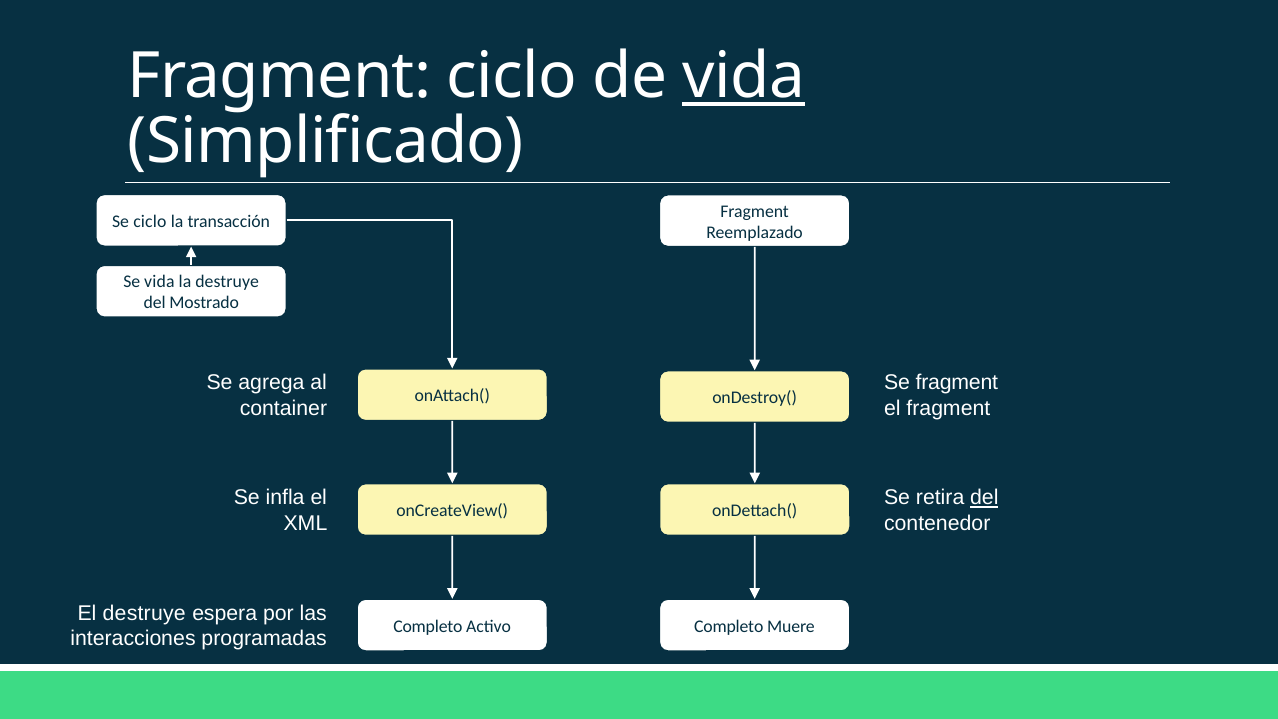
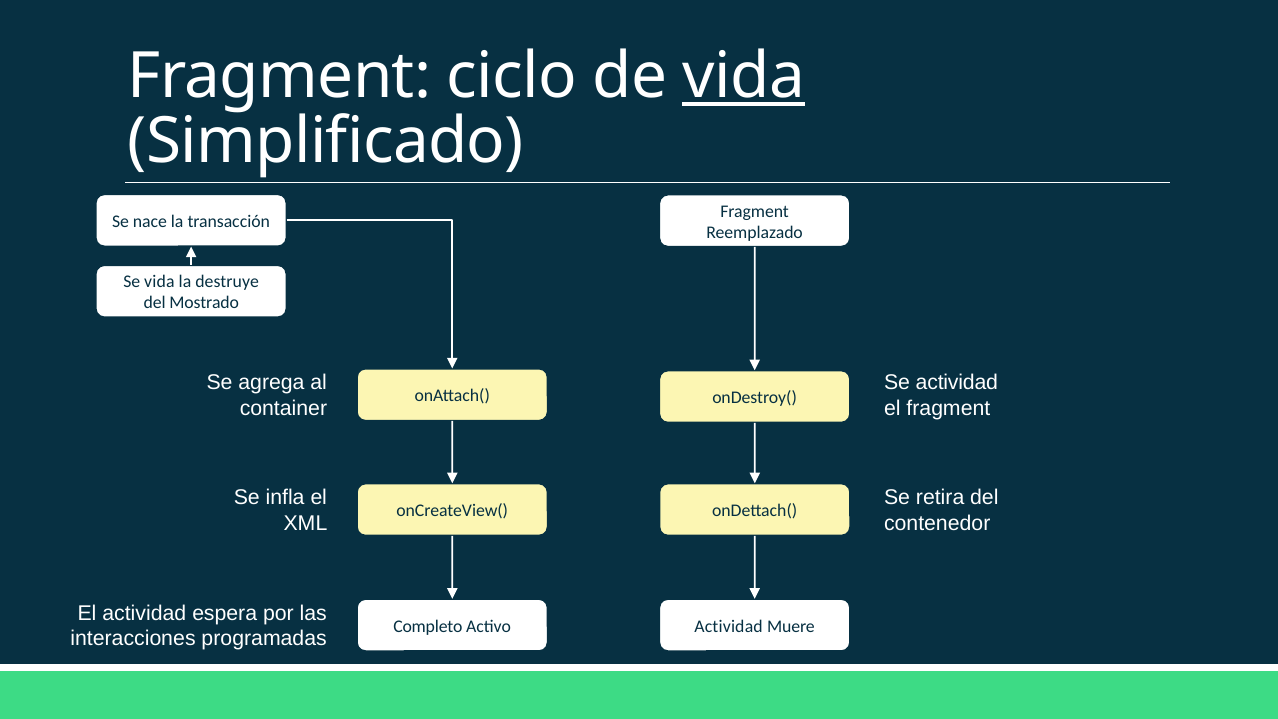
Se ciclo: ciclo -> nace
Se fragment: fragment -> actividad
del at (984, 498) underline: present -> none
El destruye: destruye -> actividad
Completo at (729, 626): Completo -> Actividad
